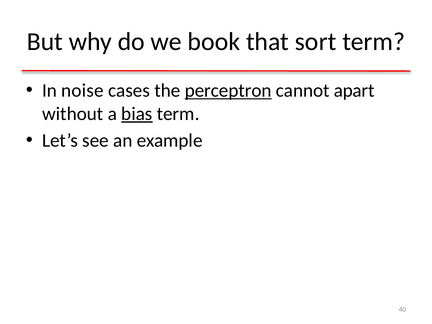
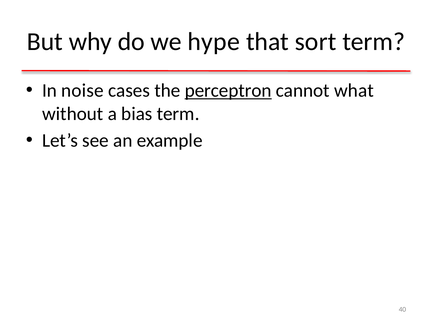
book: book -> hype
apart: apart -> what
bias underline: present -> none
